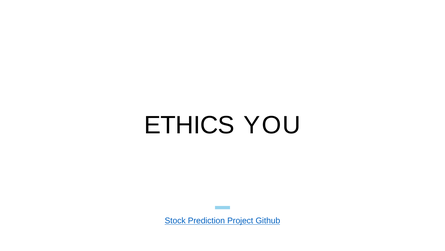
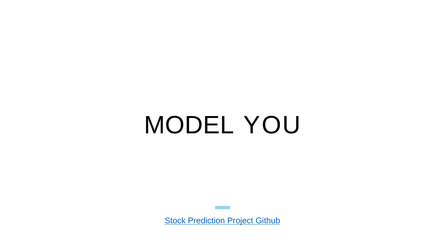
ETHICS: ETHICS -> MODEL
